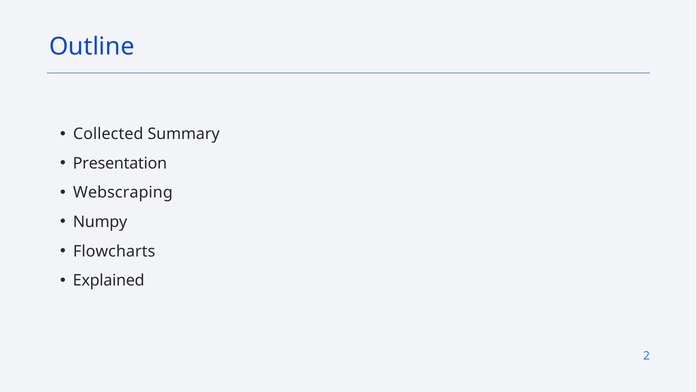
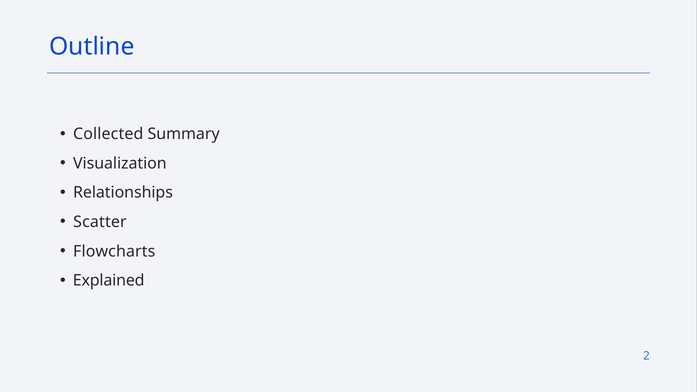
Presentation: Presentation -> Visualization
Webscraping: Webscraping -> Relationships
Numpy: Numpy -> Scatter
